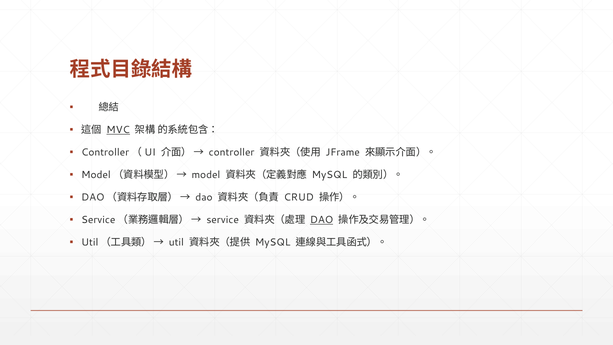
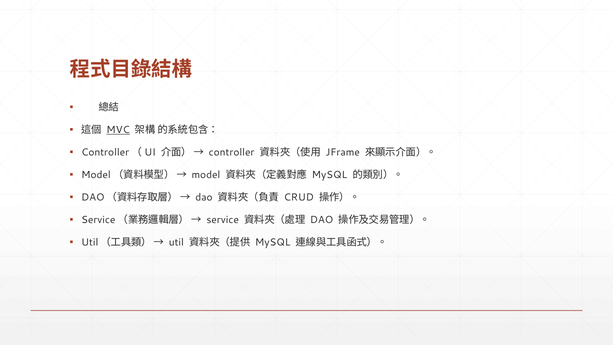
DAO at (322, 220) underline: present -> none
